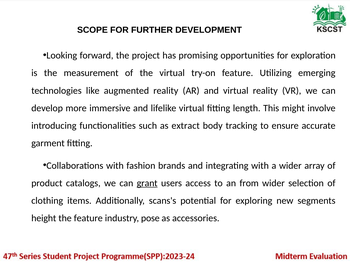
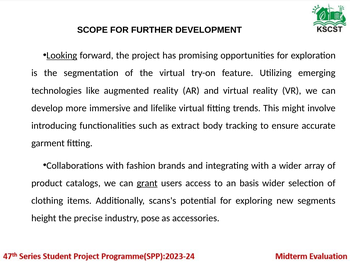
Looking underline: none -> present
measurement: measurement -> segmentation
length: length -> trends
from: from -> basis
the feature: feature -> precise
